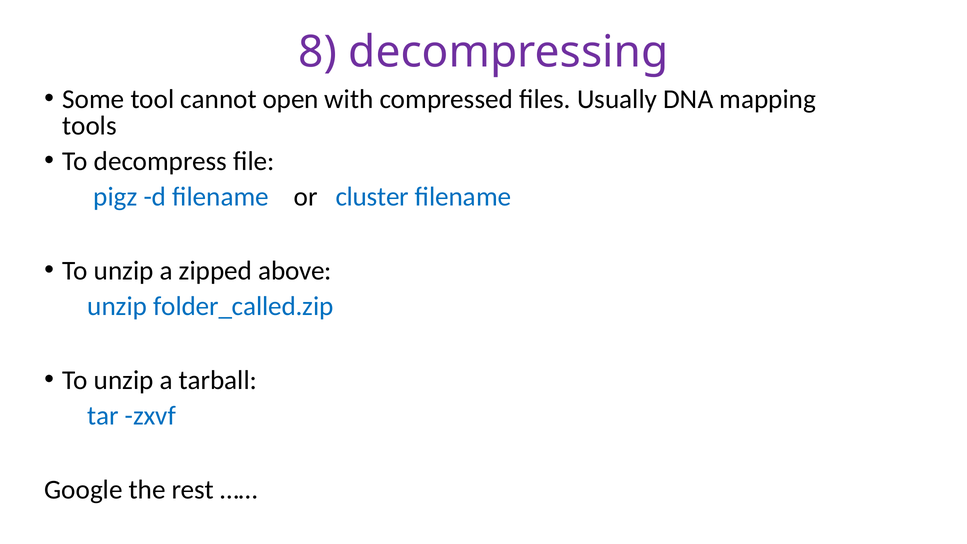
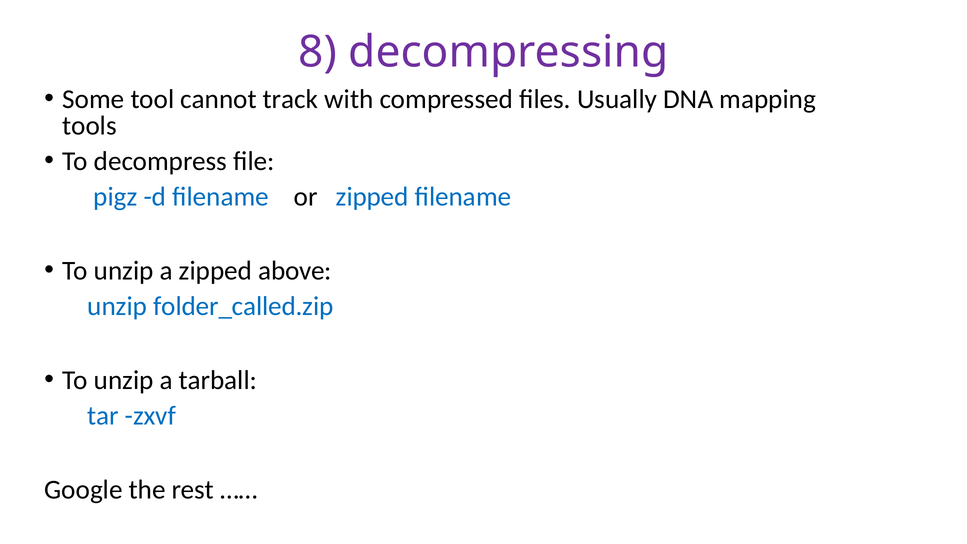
open: open -> track
or cluster: cluster -> zipped
